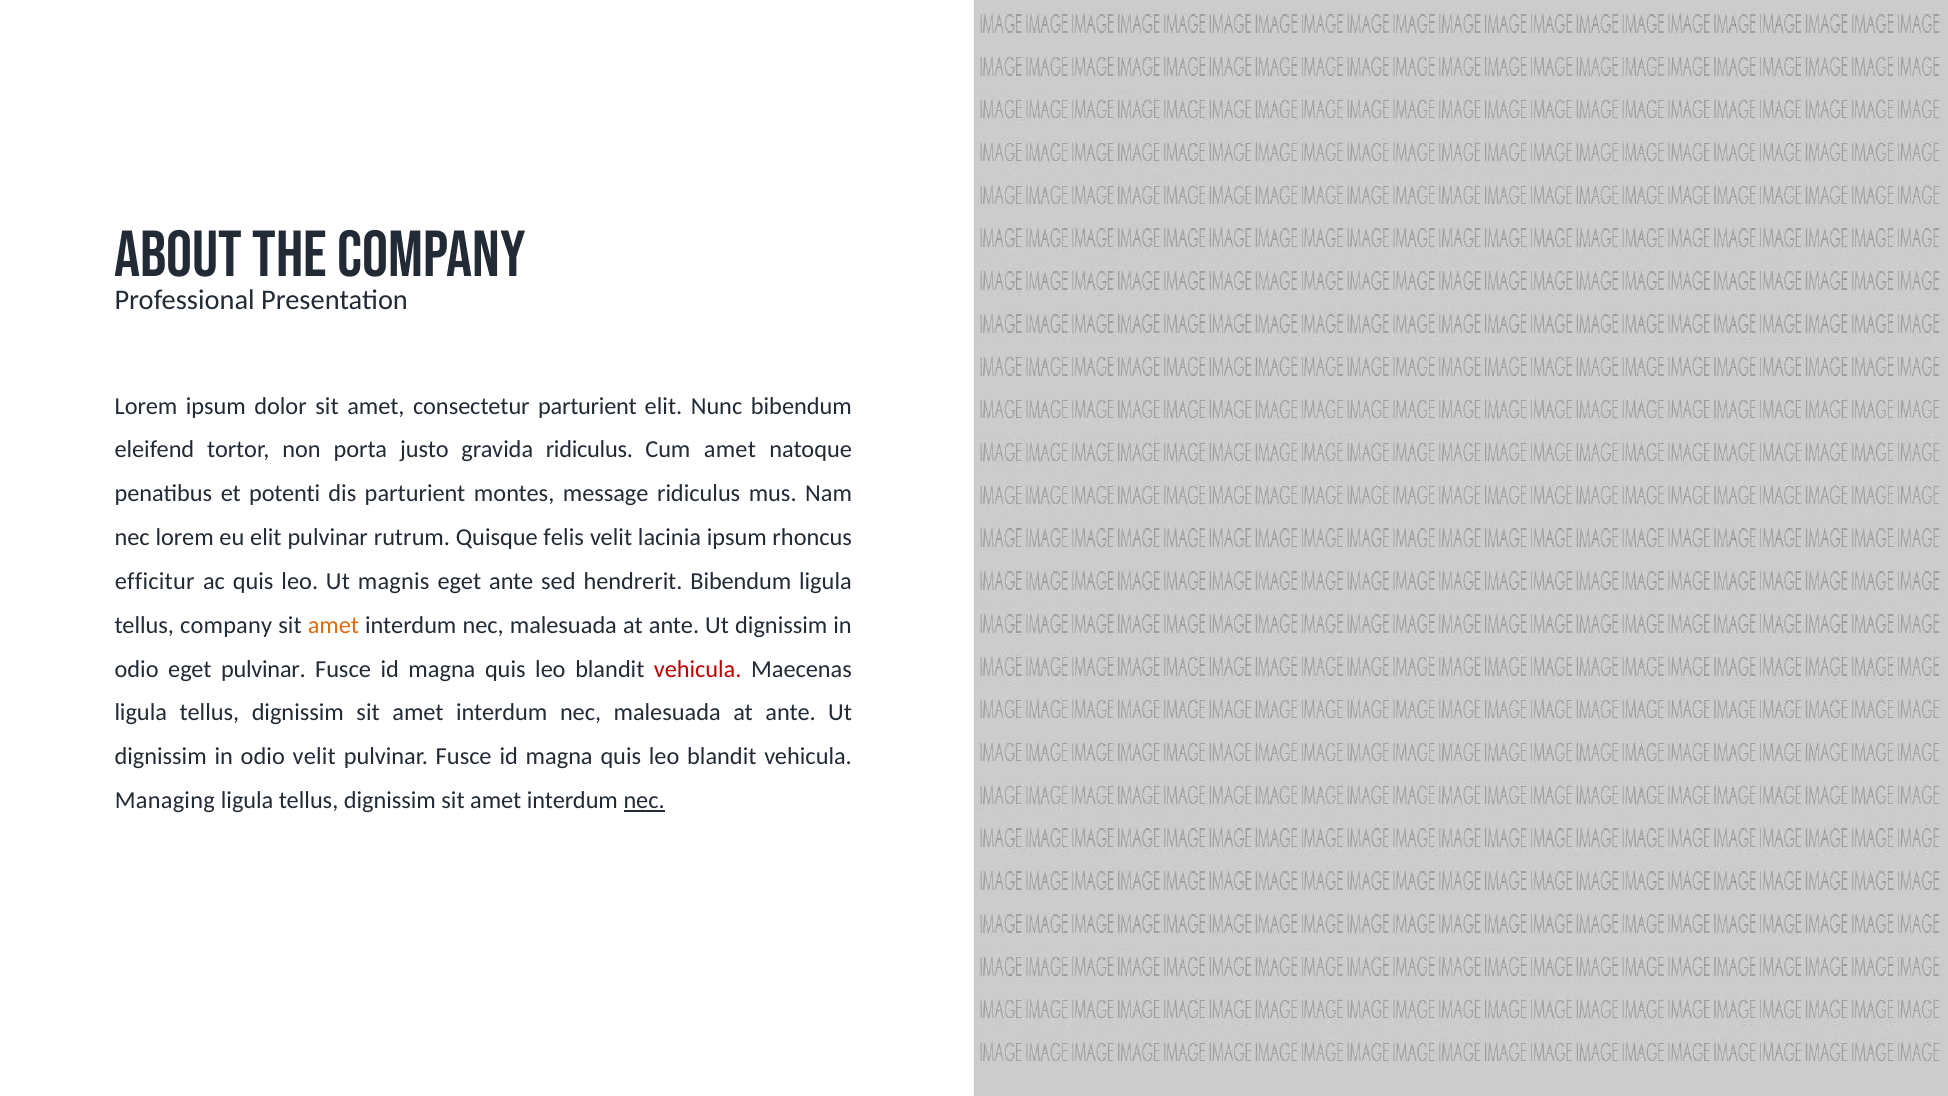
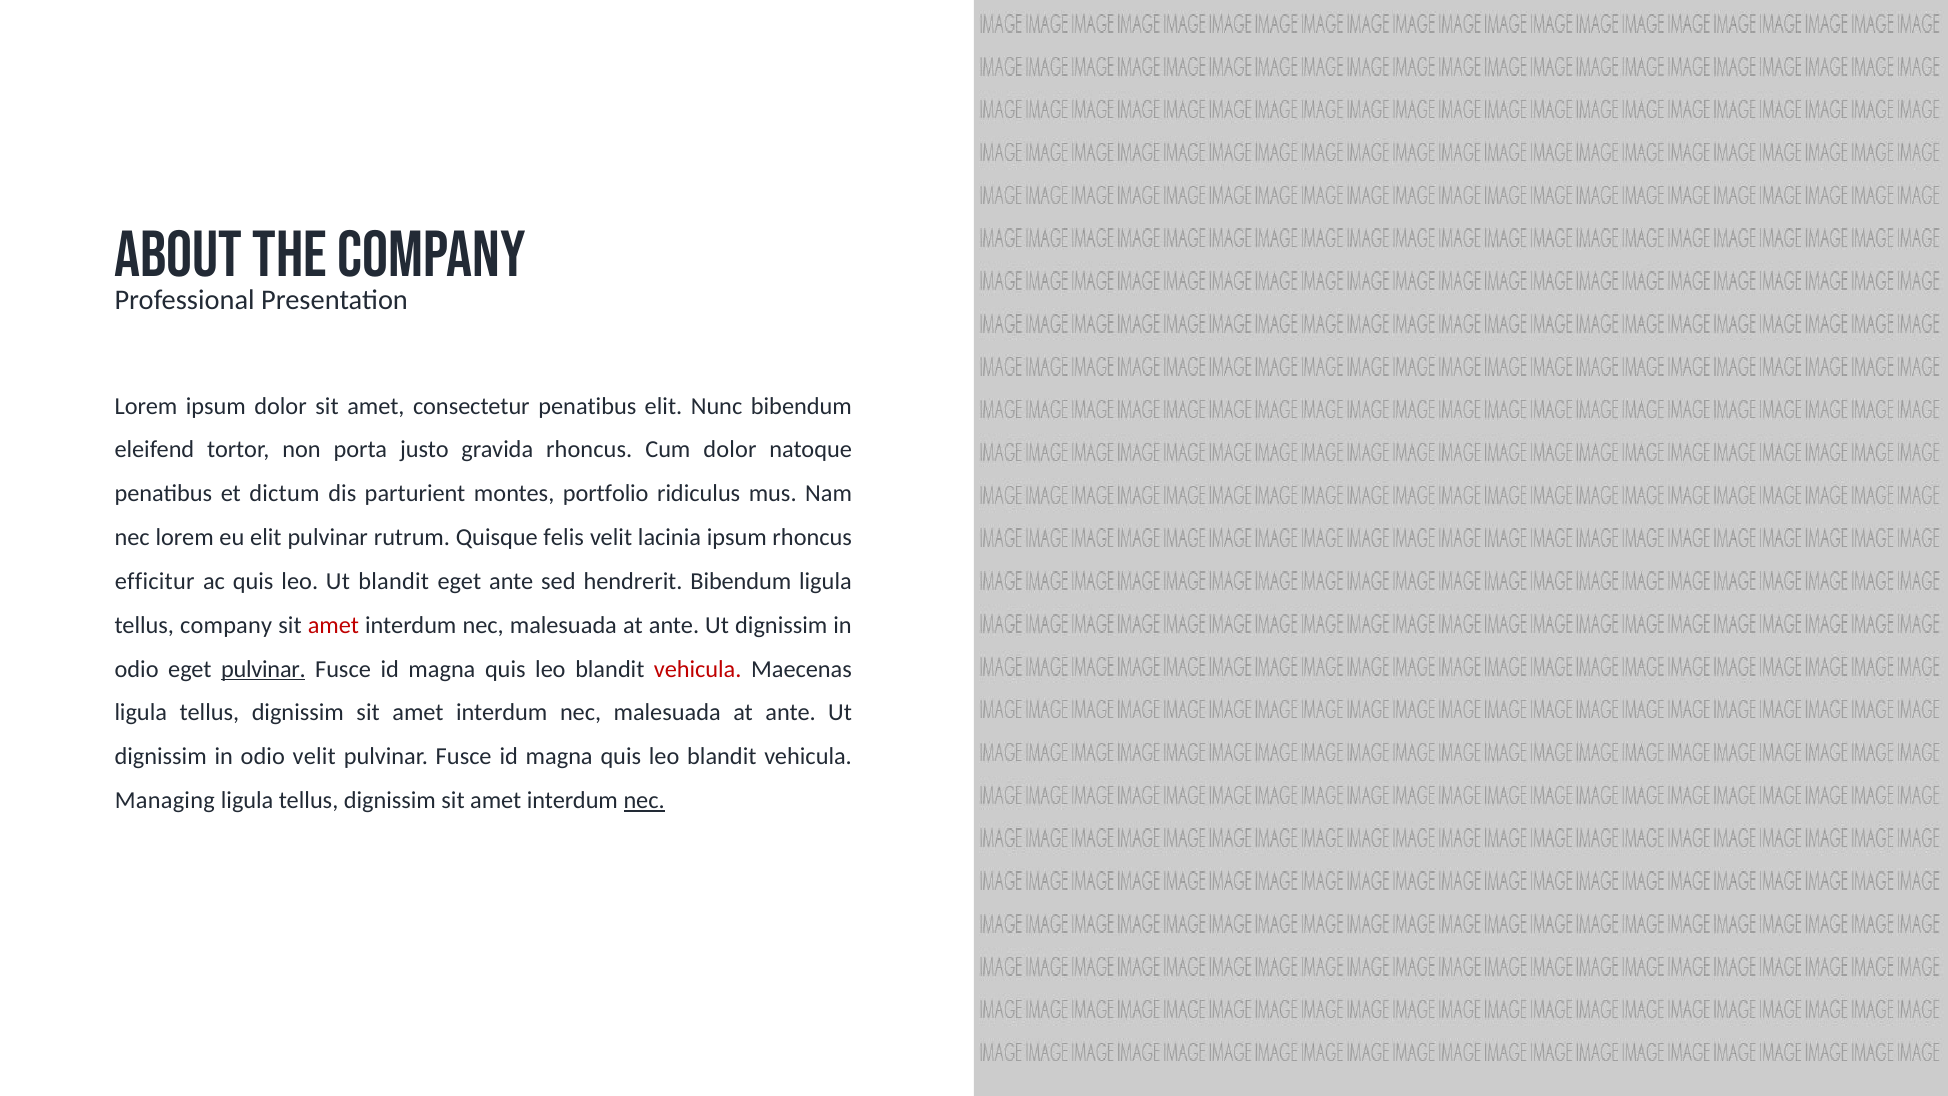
consectetur parturient: parturient -> penatibus
gravida ridiculus: ridiculus -> rhoncus
Cum amet: amet -> dolor
potenti: potenti -> dictum
message: message -> portfolio
Ut magnis: magnis -> blandit
amet at (333, 625) colour: orange -> red
pulvinar at (263, 669) underline: none -> present
